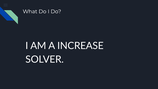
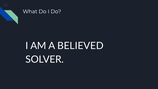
INCREASE: INCREASE -> BELIEVED
